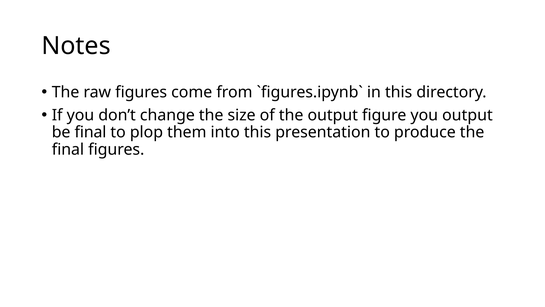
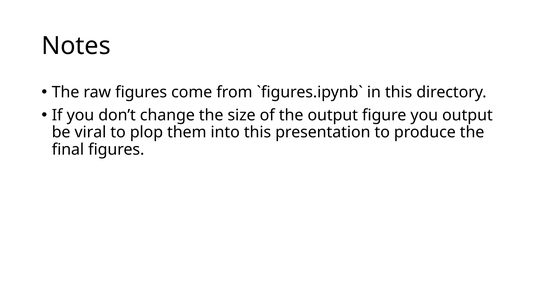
be final: final -> viral
